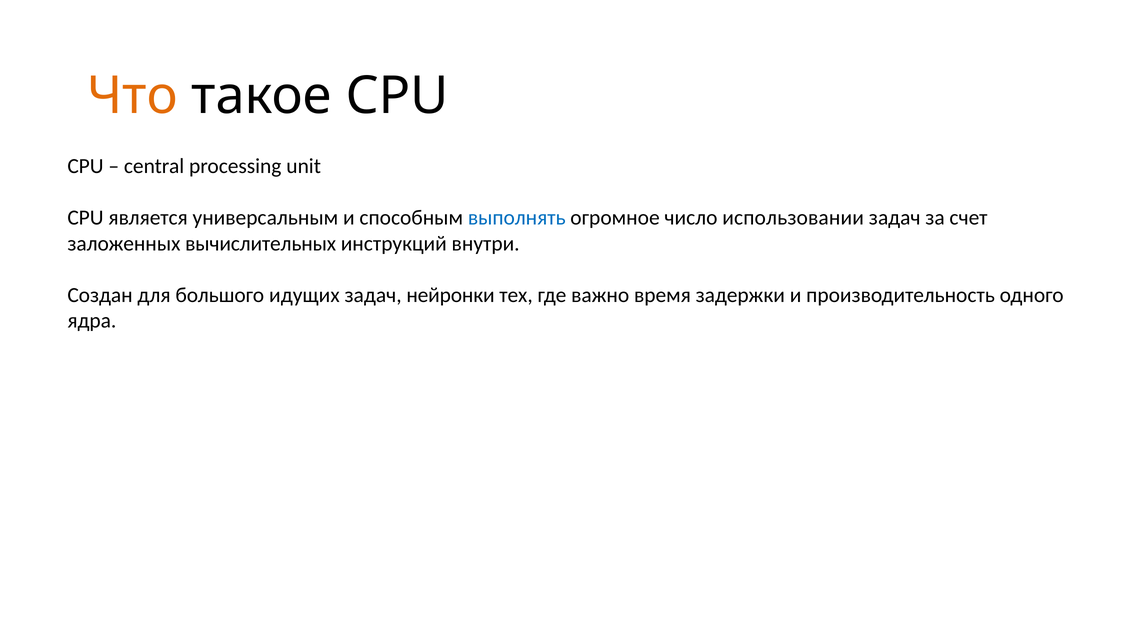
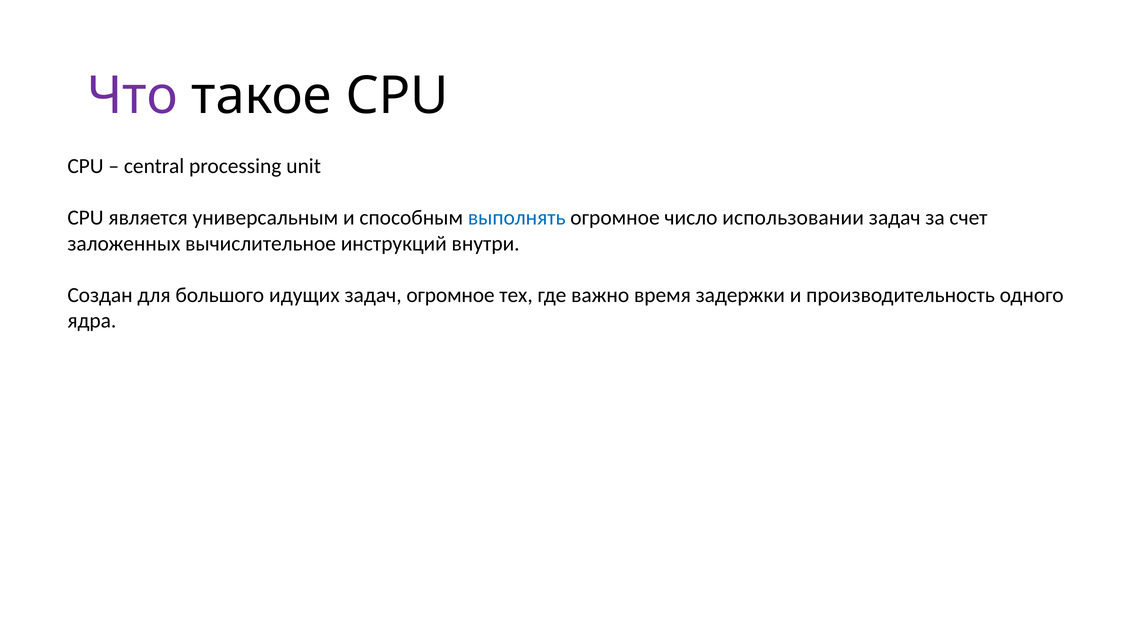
Что colour: orange -> purple
вычислительных: вычислительных -> вычислительное
задач нейронки: нейронки -> огромное
